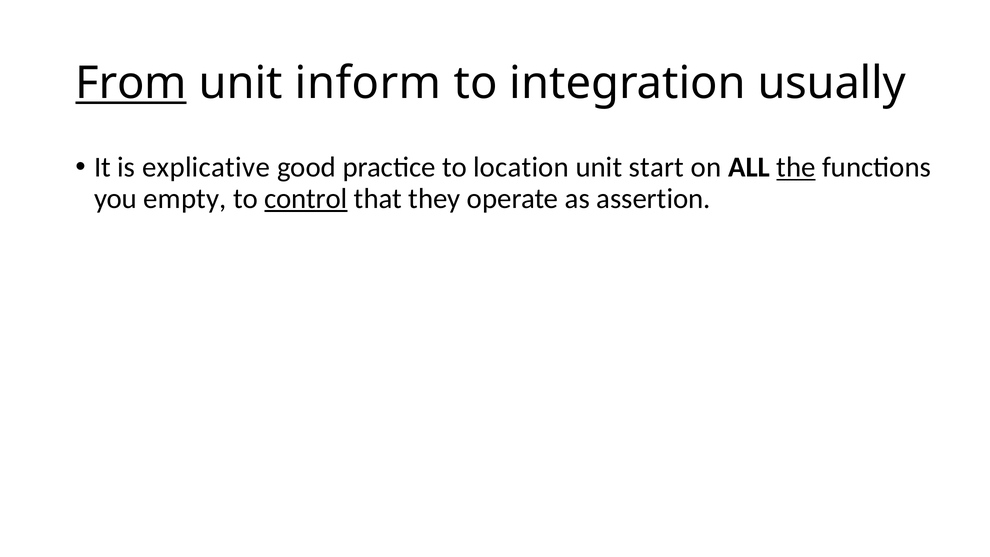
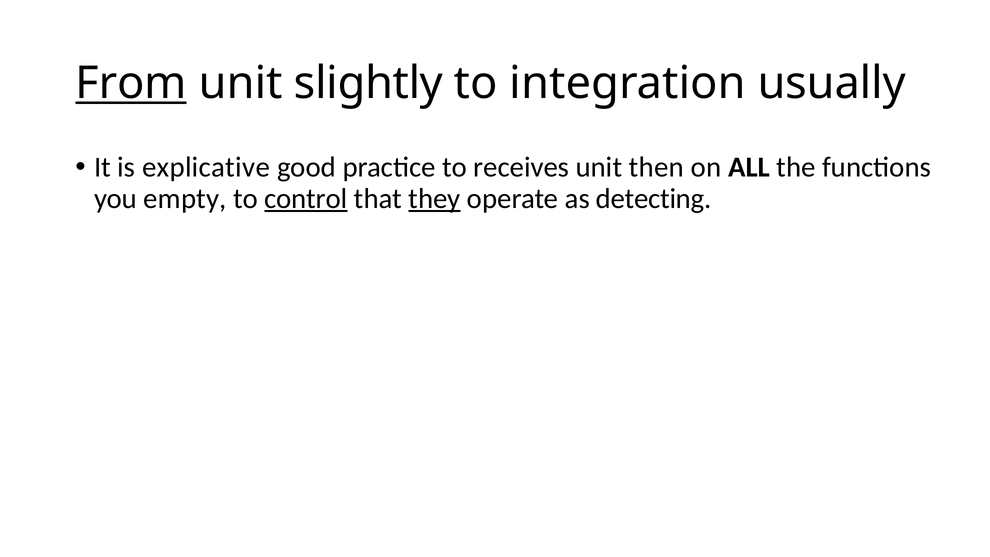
inform: inform -> slightly
location: location -> receives
start: start -> then
the underline: present -> none
they underline: none -> present
assertion: assertion -> detecting
